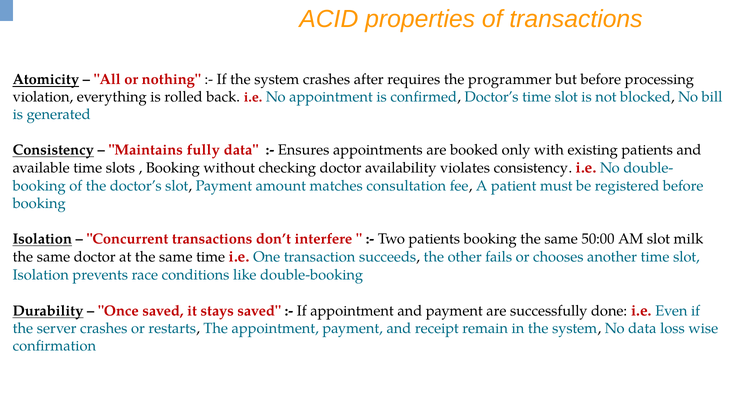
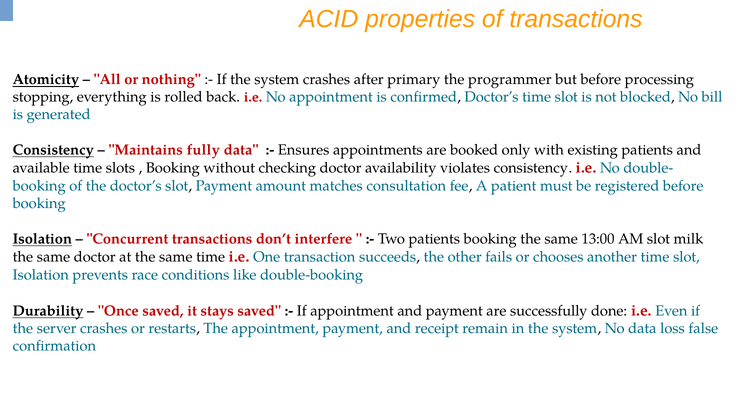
requires: requires -> primary
violation: violation -> stopping
50:00: 50:00 -> 13:00
wise: wise -> false
